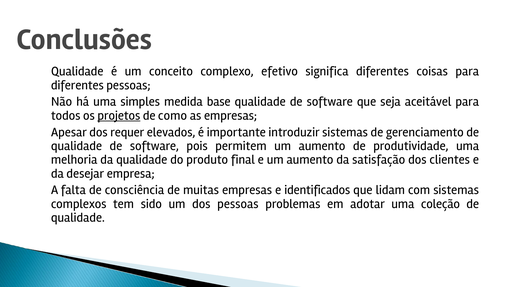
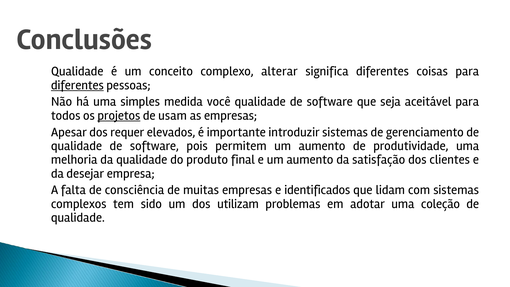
efetivo: efetivo -> alterar
diferentes at (77, 85) underline: none -> present
base: base -> você
como: como -> usam
dos pessoas: pessoas -> utilizam
